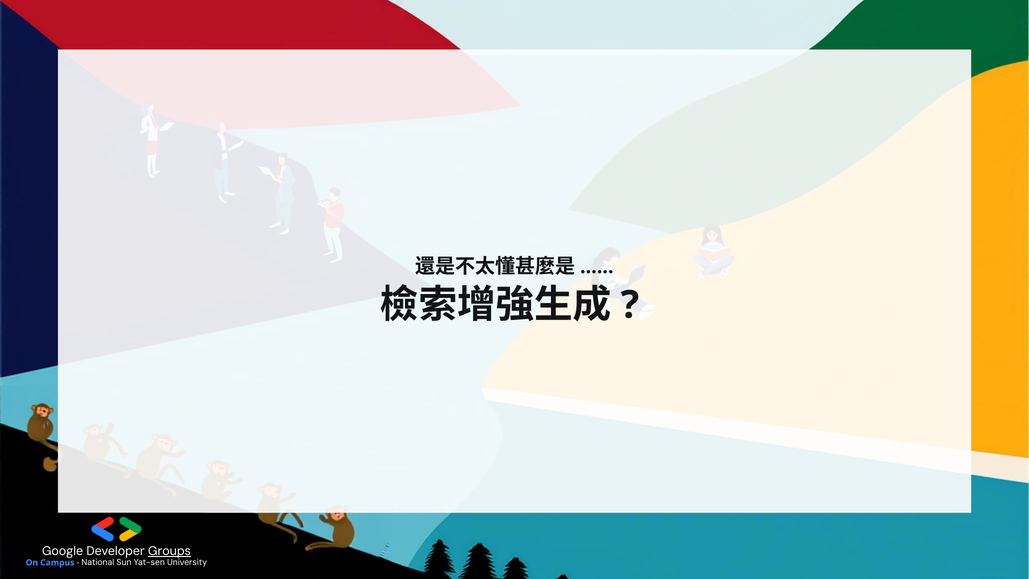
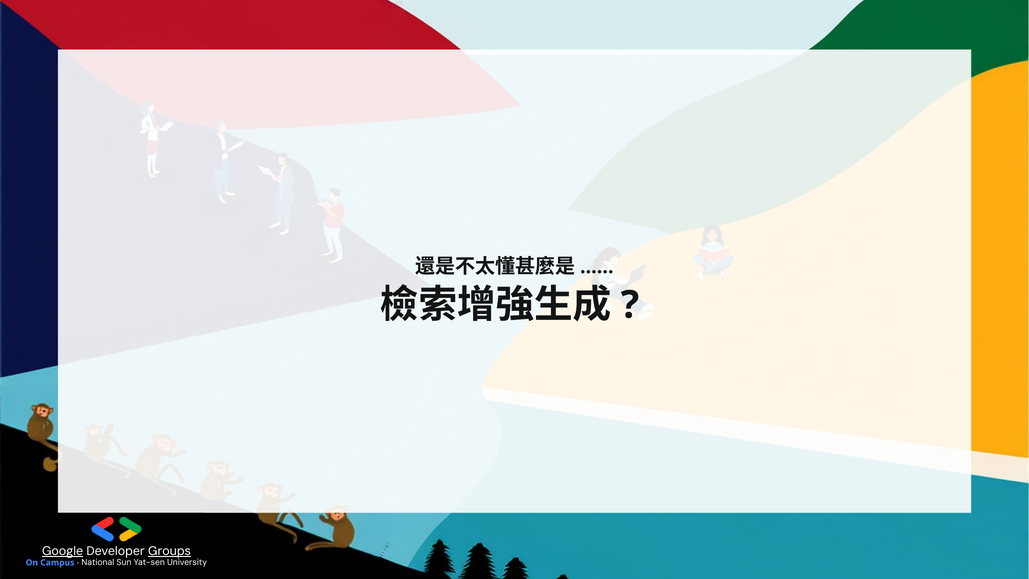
Google underline: none -> present
